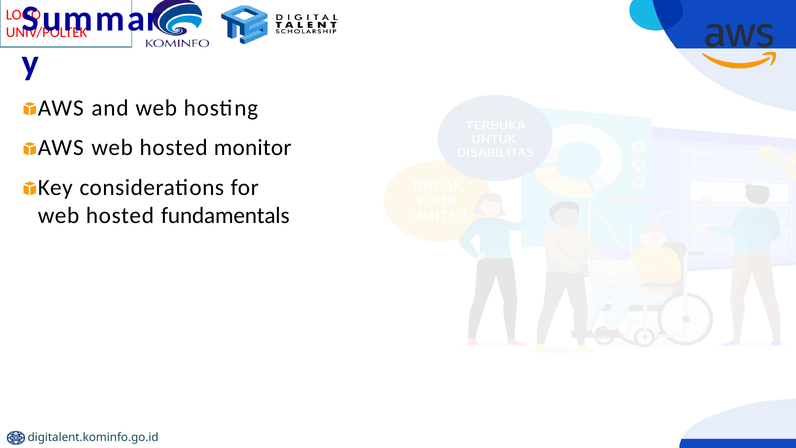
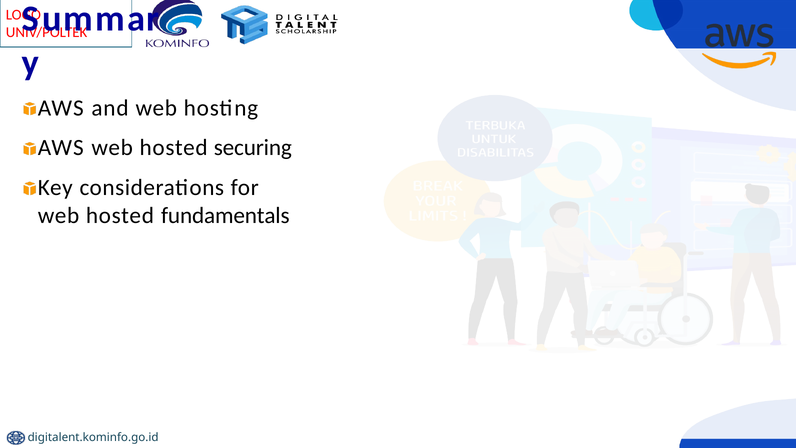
monitor: monitor -> securing
